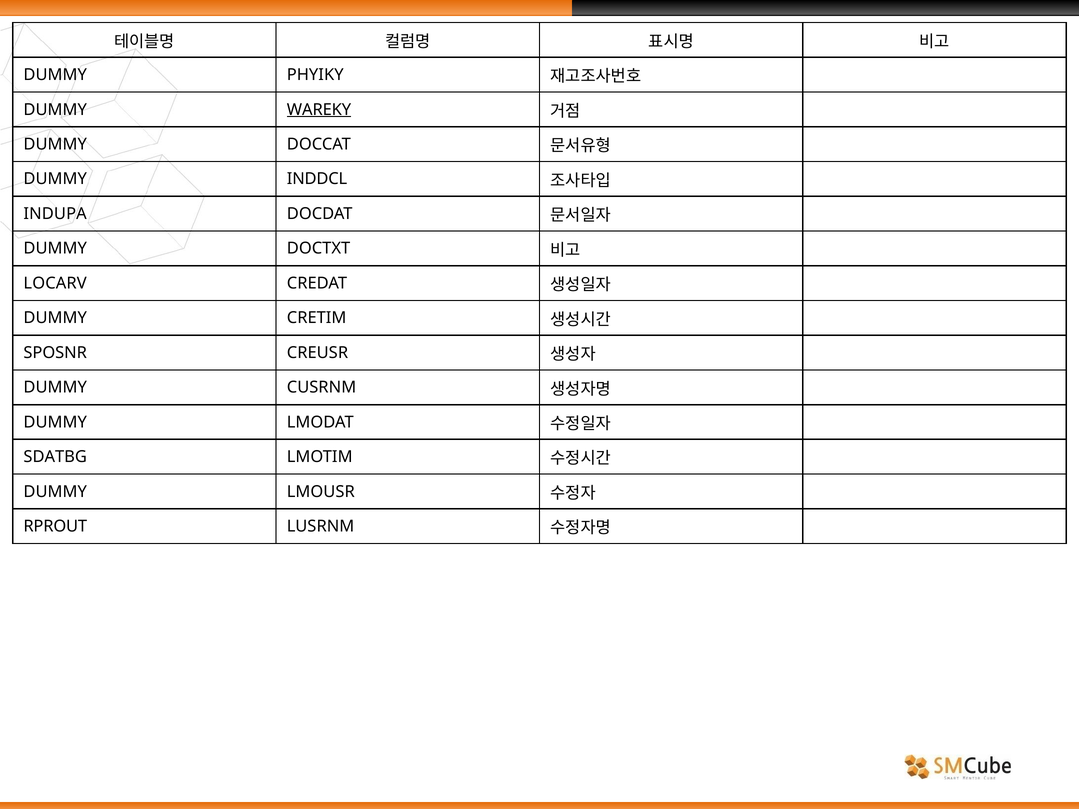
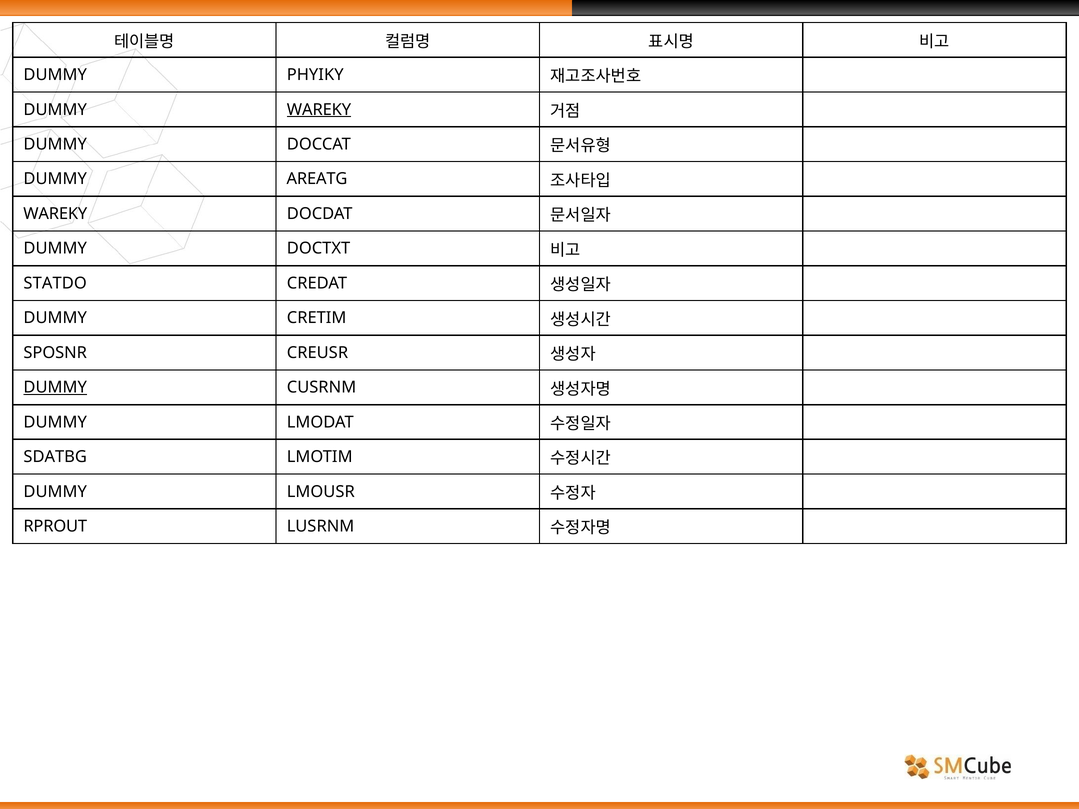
INDDCL: INDDCL -> AREATG
INDUPA at (55, 214): INDUPA -> WAREKY
LOCARV: LOCARV -> STATDO
DUMMY at (55, 388) underline: none -> present
